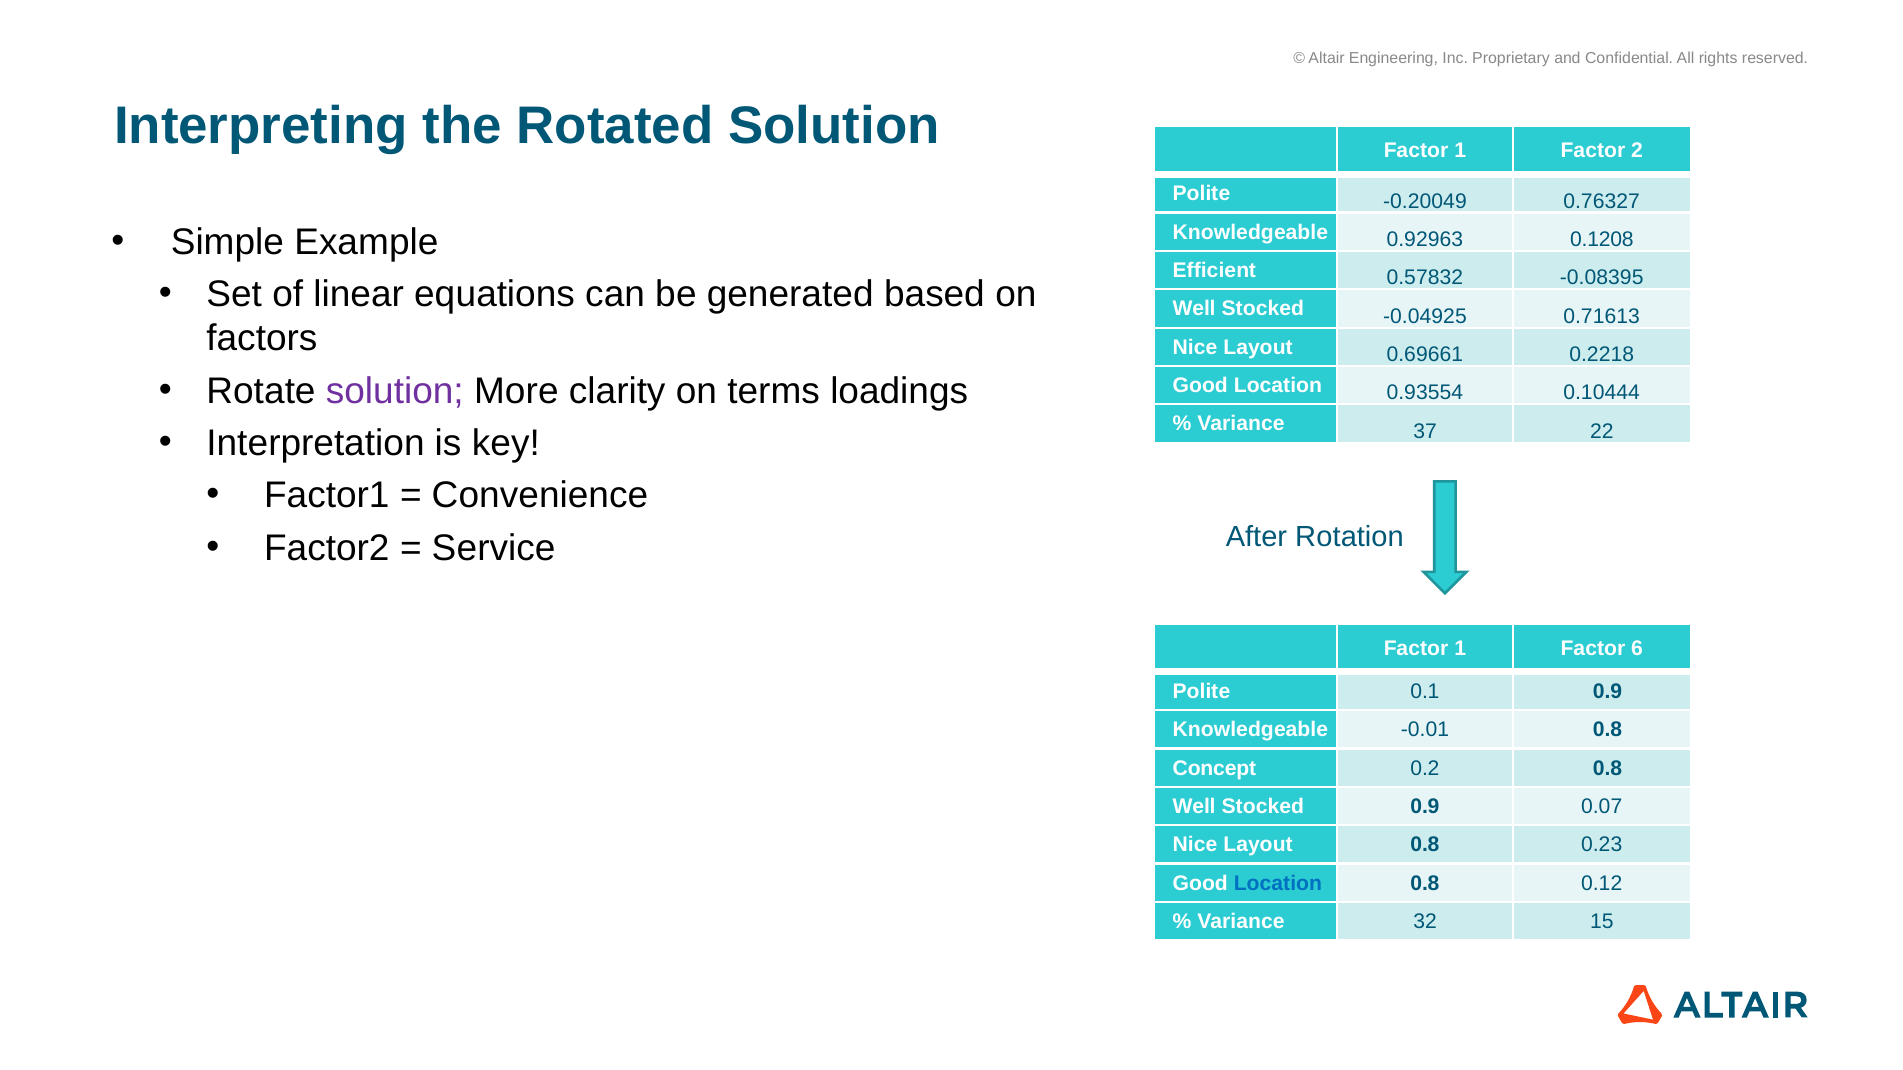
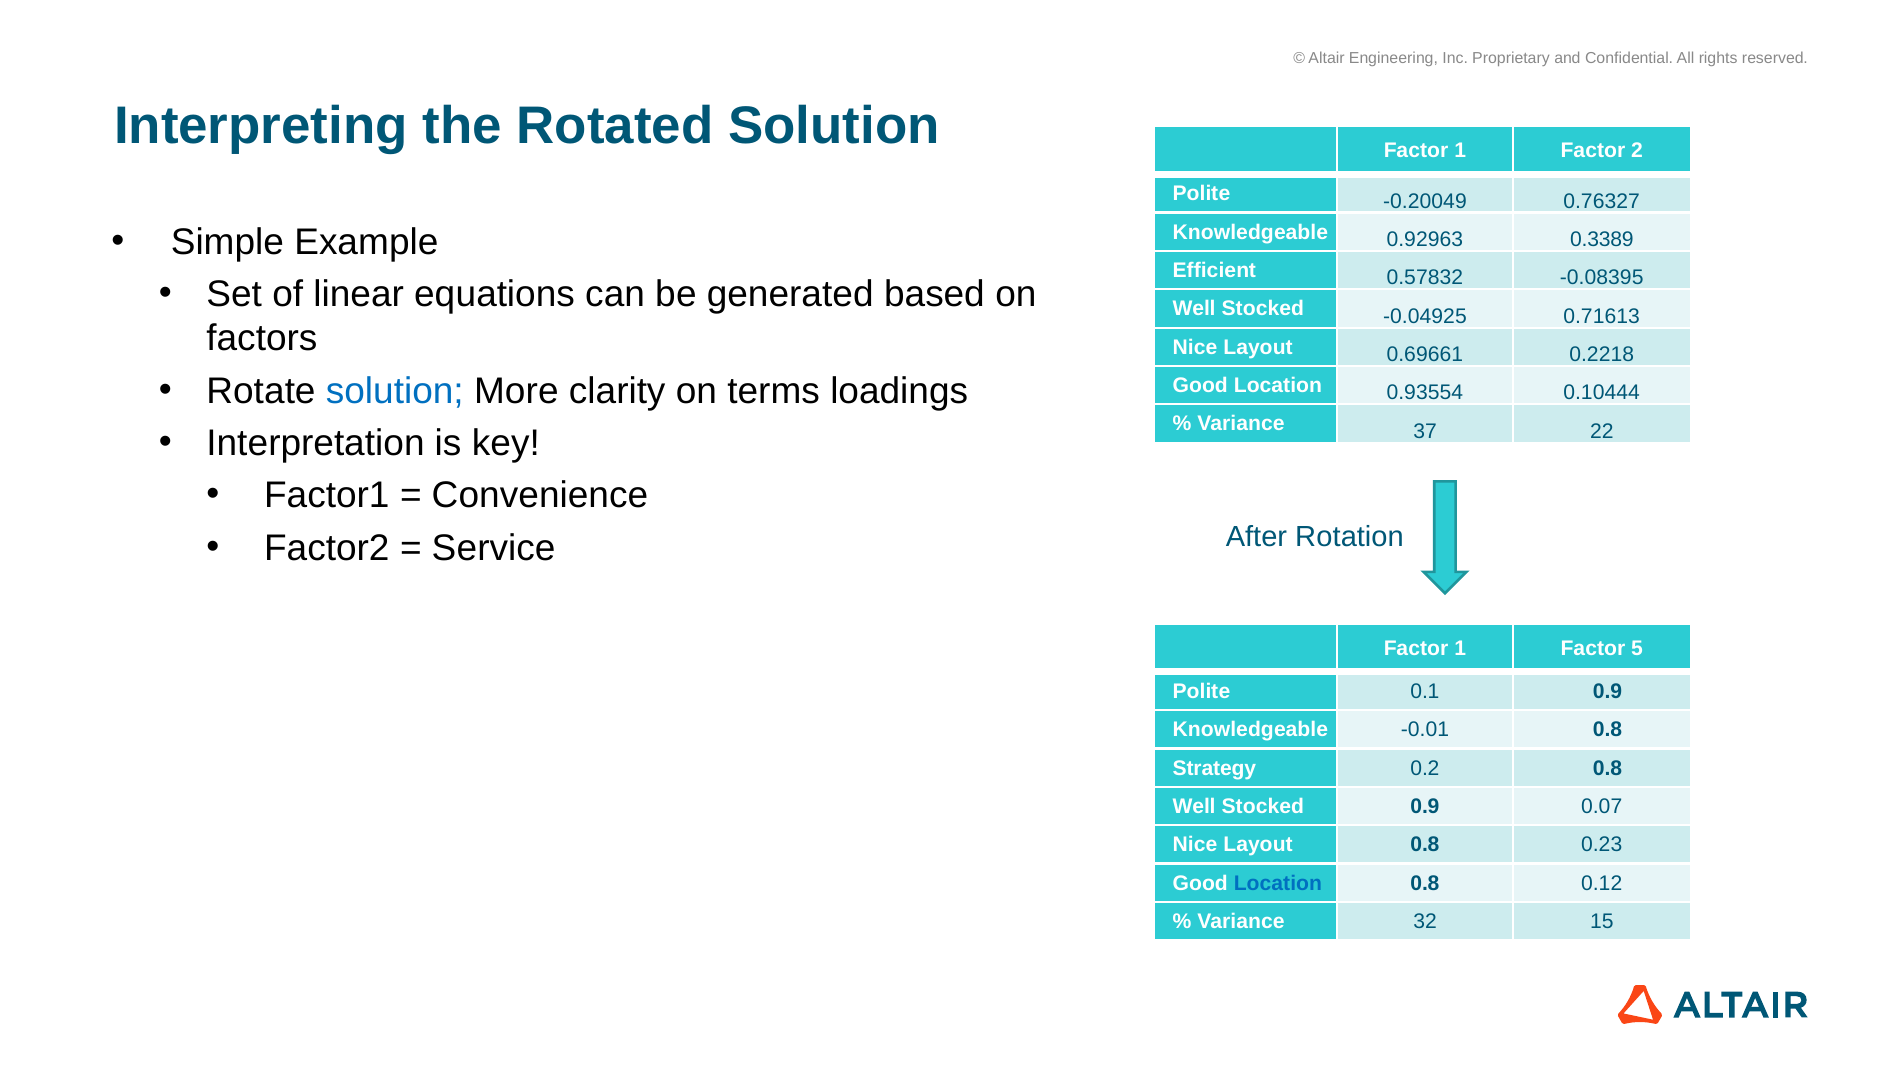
0.1208: 0.1208 -> 0.3389
solution at (395, 391) colour: purple -> blue
6: 6 -> 5
Concept: Concept -> Strategy
